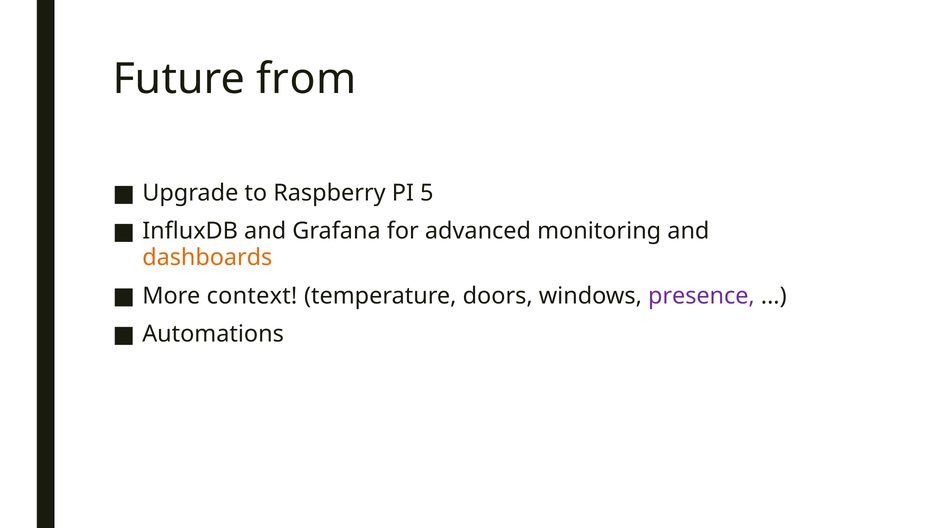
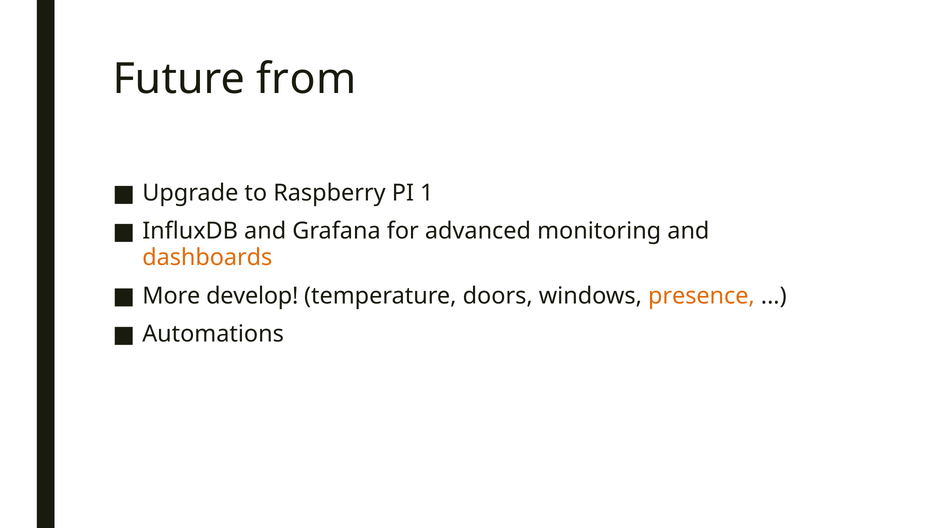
5: 5 -> 1
context: context -> develop
presence colour: purple -> orange
